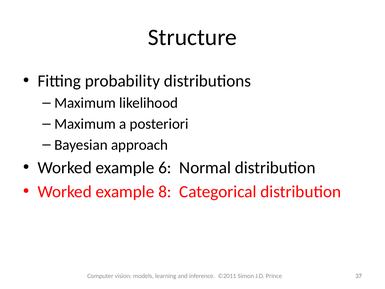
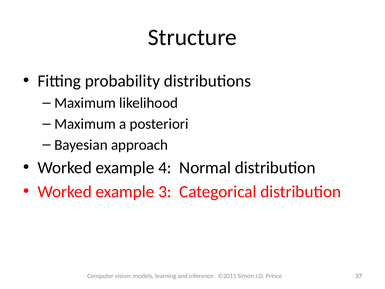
6: 6 -> 4
8: 8 -> 3
